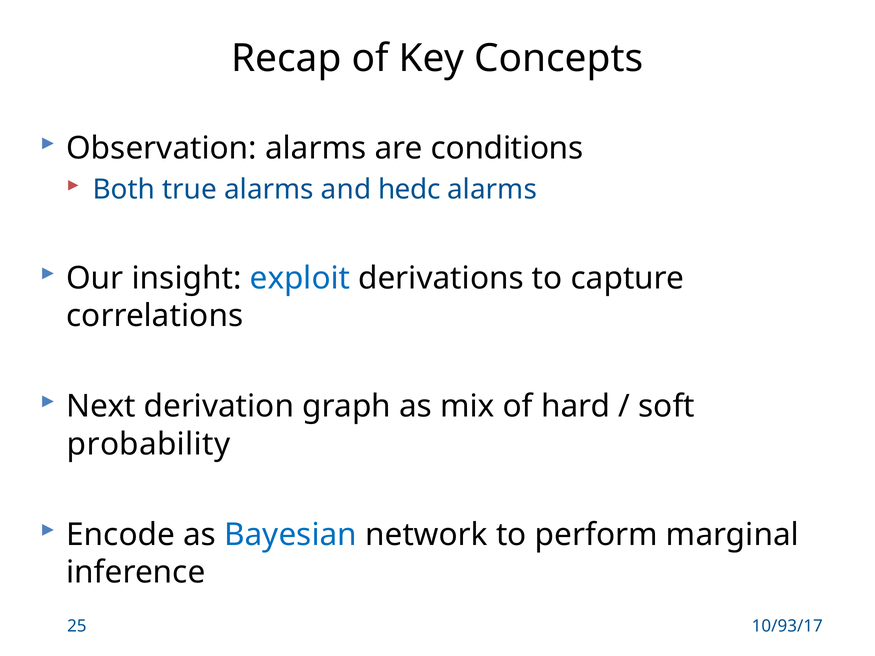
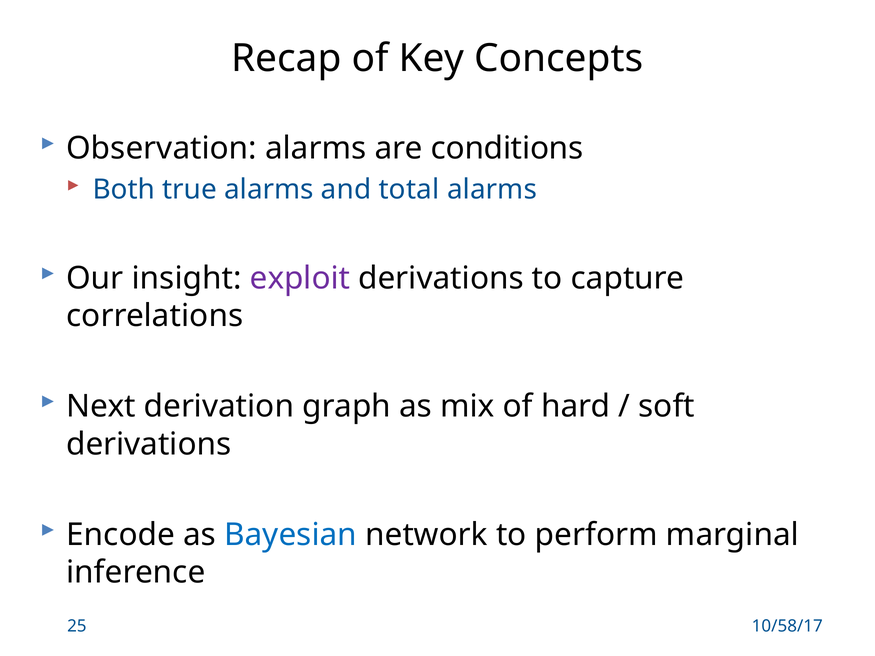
hedc: hedc -> total
exploit colour: blue -> purple
probability at (149, 444): probability -> derivations
10/93/17: 10/93/17 -> 10/58/17
